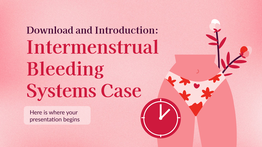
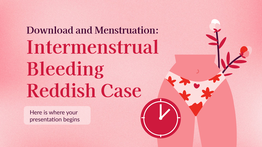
Introduction: Introduction -> Menstruation
Systems: Systems -> Reddish
